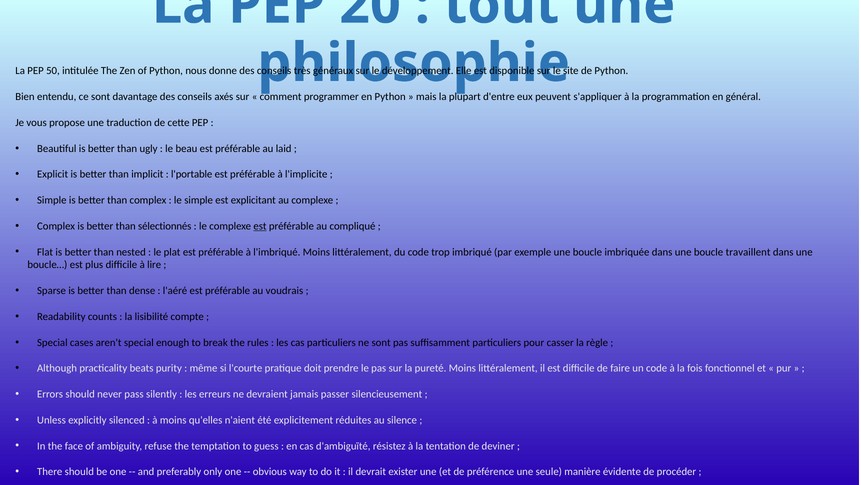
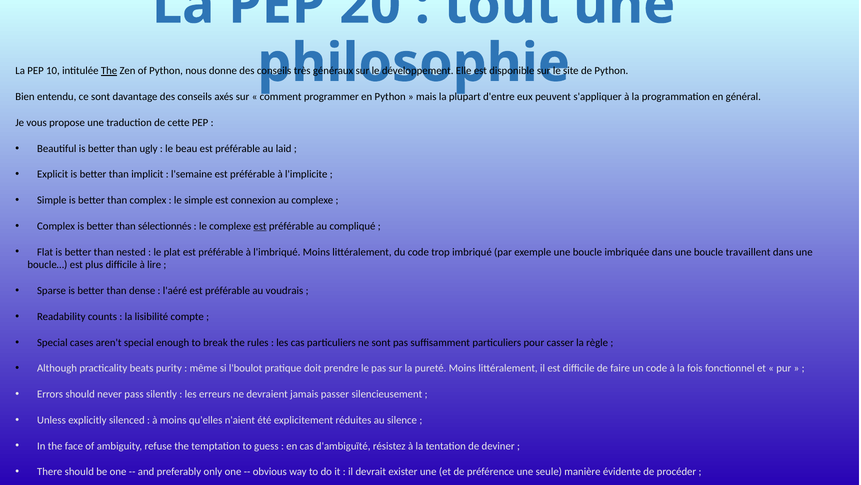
50: 50 -> 10
The at (109, 71) underline: none -> present
l'portable: l'portable -> l'semaine
explicitant: explicitant -> connexion
l'courte: l'courte -> l'boulot
